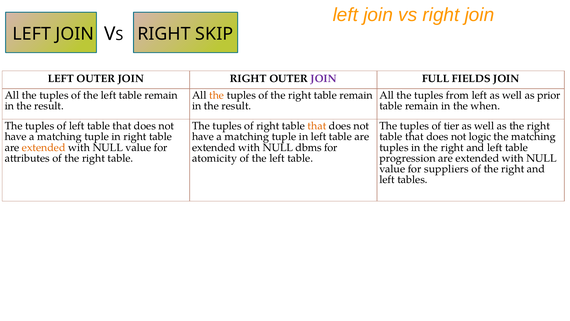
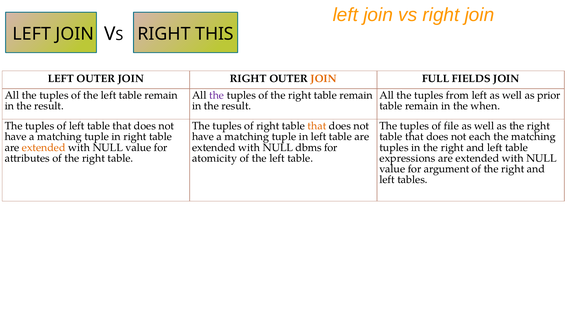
SKIP: SKIP -> THIS
JOIN at (324, 79) colour: purple -> orange
the at (217, 95) colour: orange -> purple
tier: tier -> file
logic: logic -> each
progression: progression -> expressions
suppliers: suppliers -> argument
